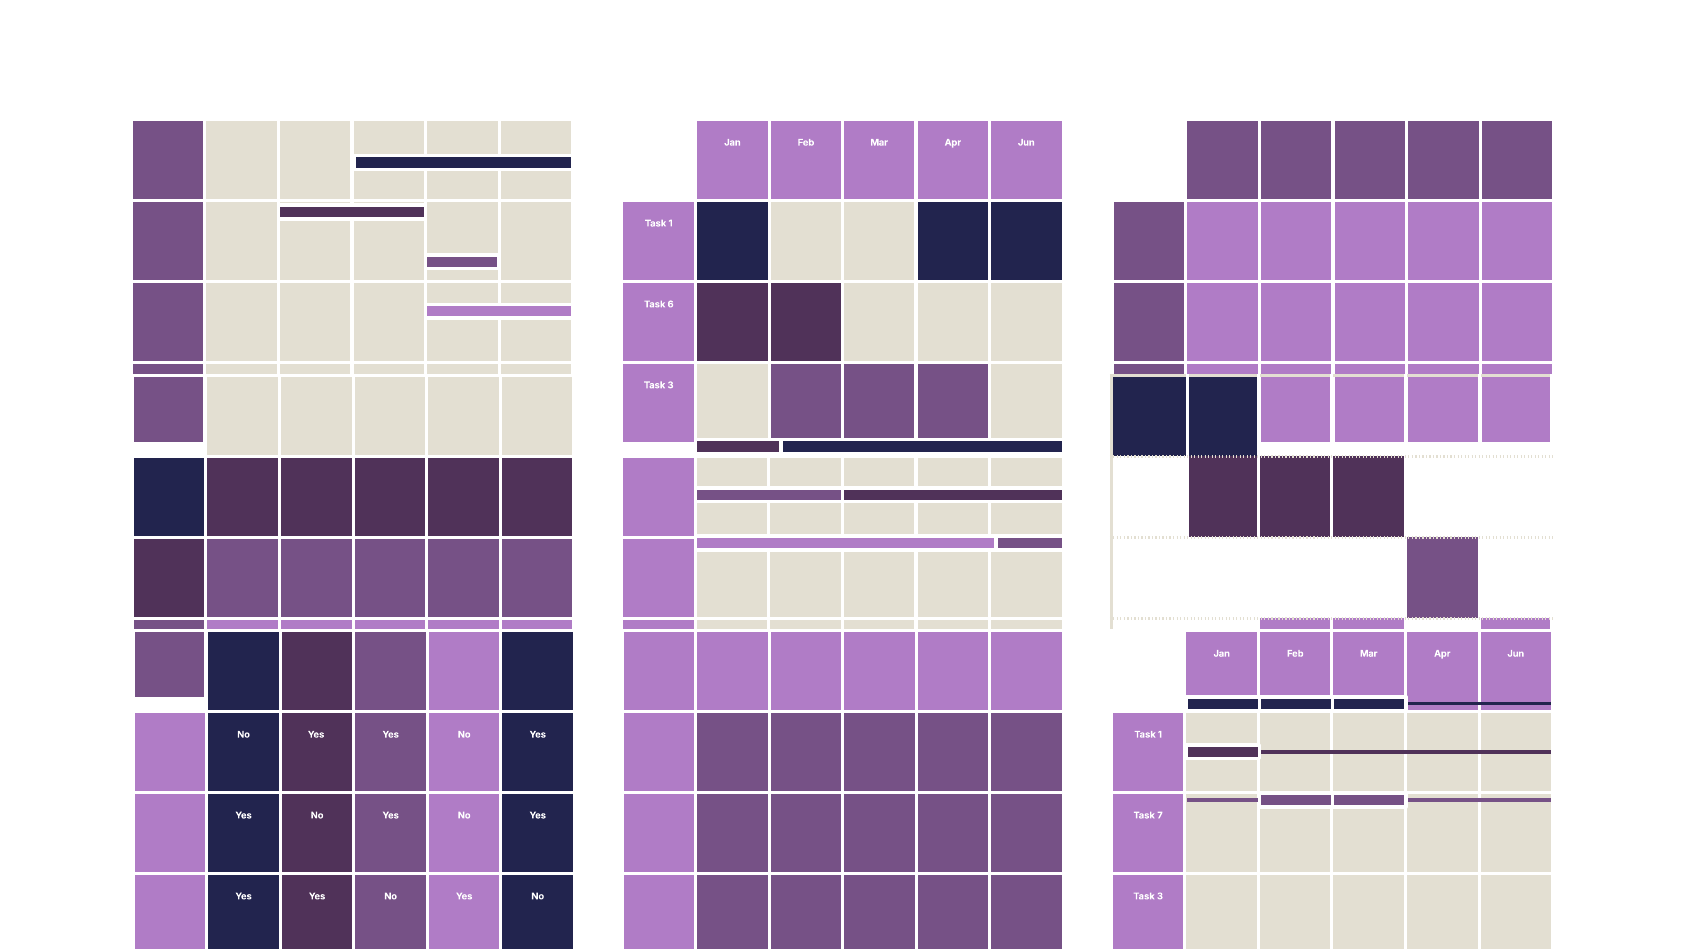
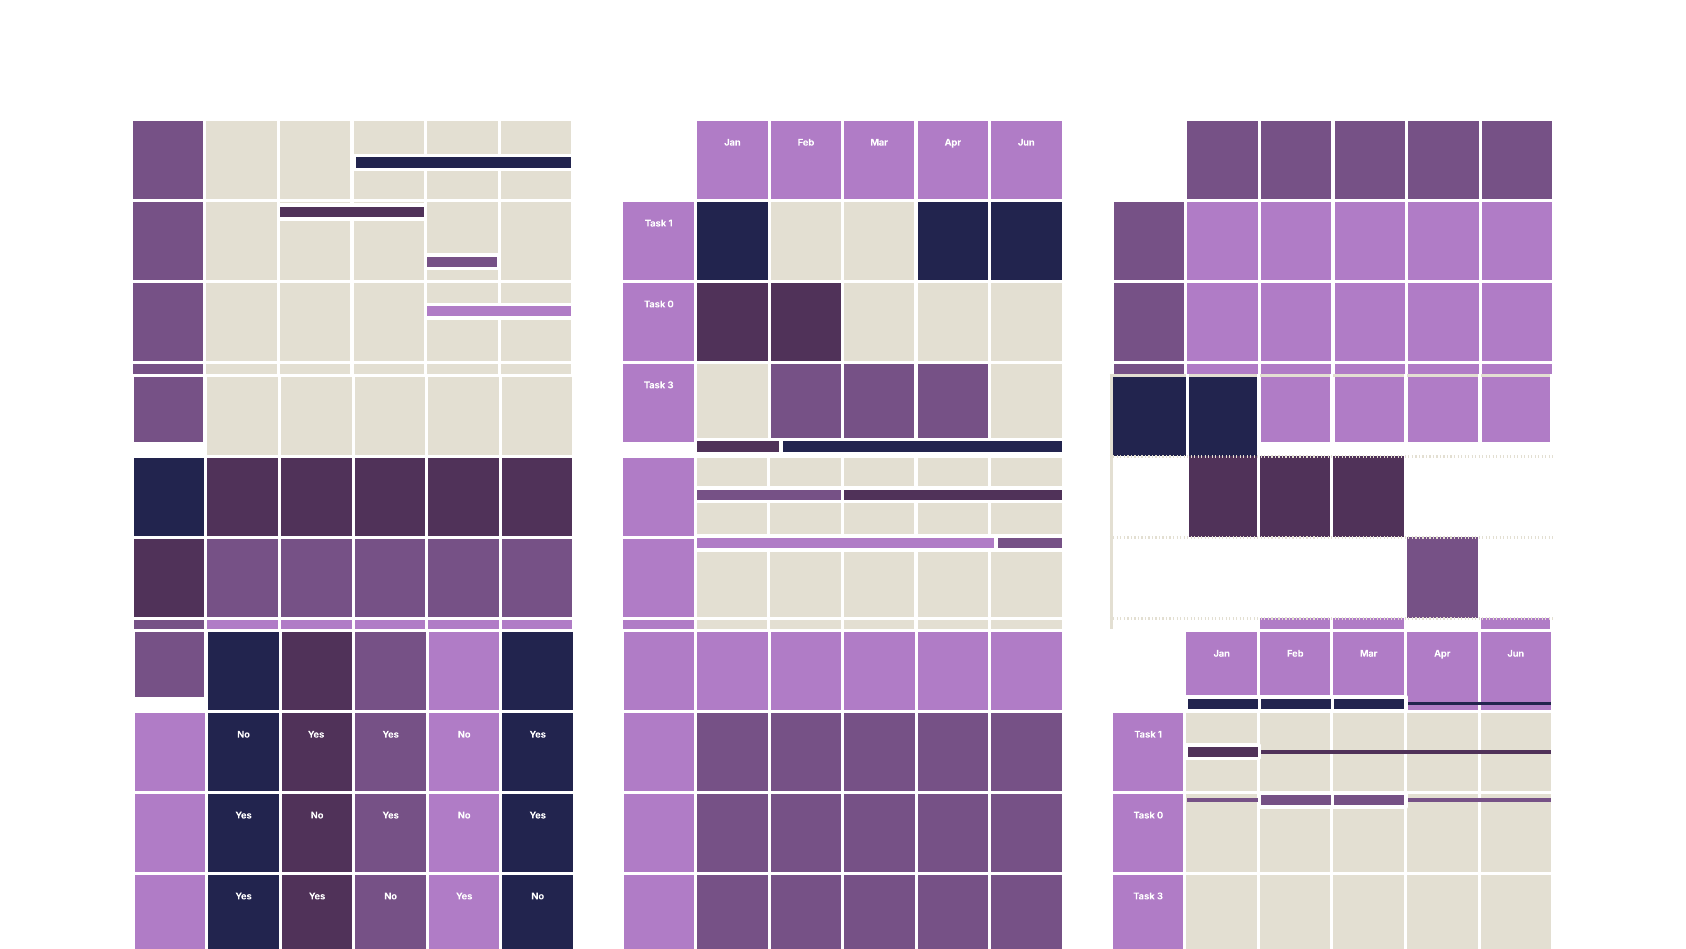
6 at (671, 304): 6 -> 0
7 at (1160, 815): 7 -> 0
